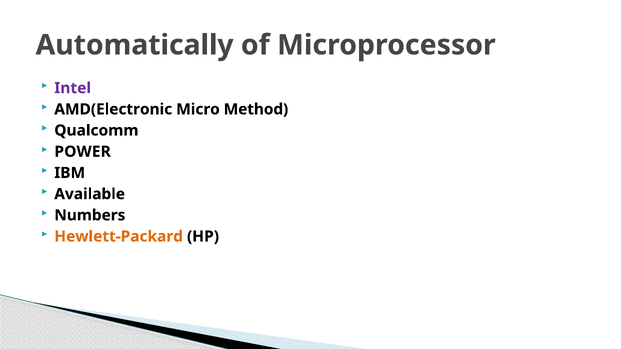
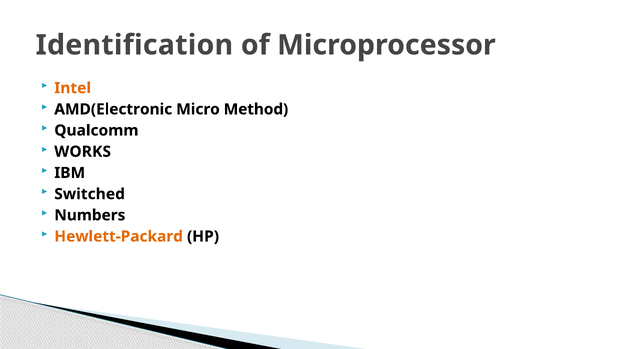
Automatically: Automatically -> Identification
Intel colour: purple -> orange
POWER: POWER -> WORKS
Available: Available -> Switched
